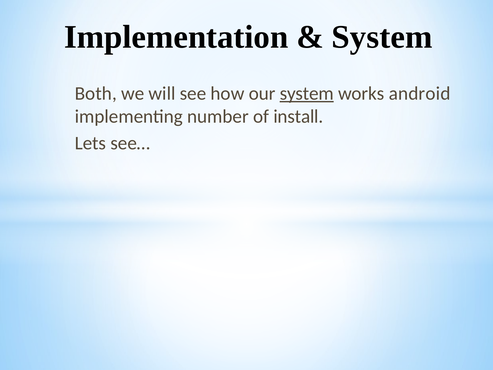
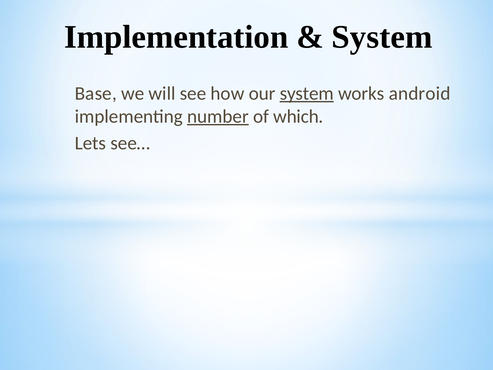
Both: Both -> Base
number underline: none -> present
install: install -> which
